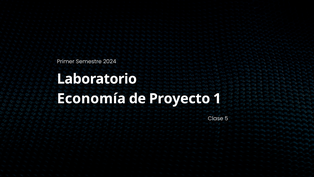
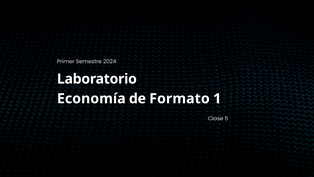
Proyecto: Proyecto -> Formato
